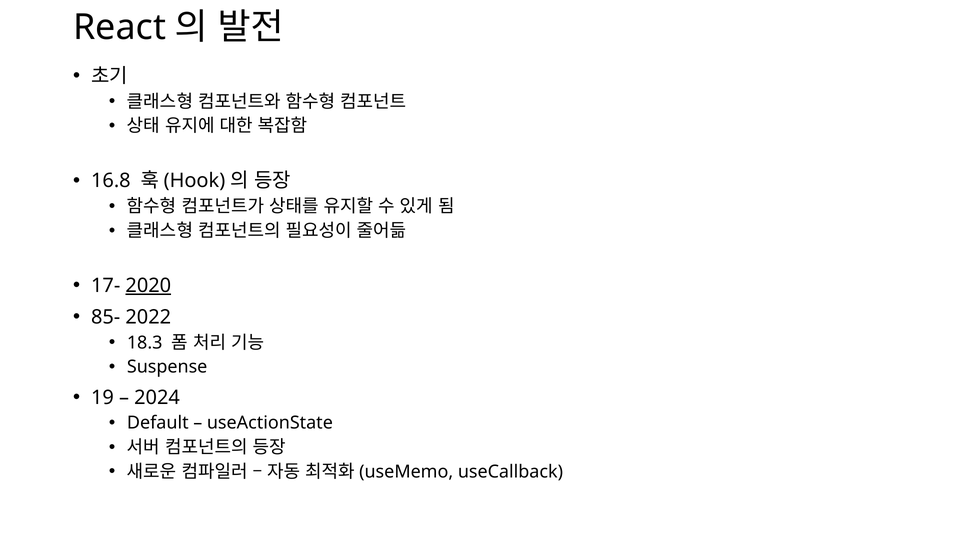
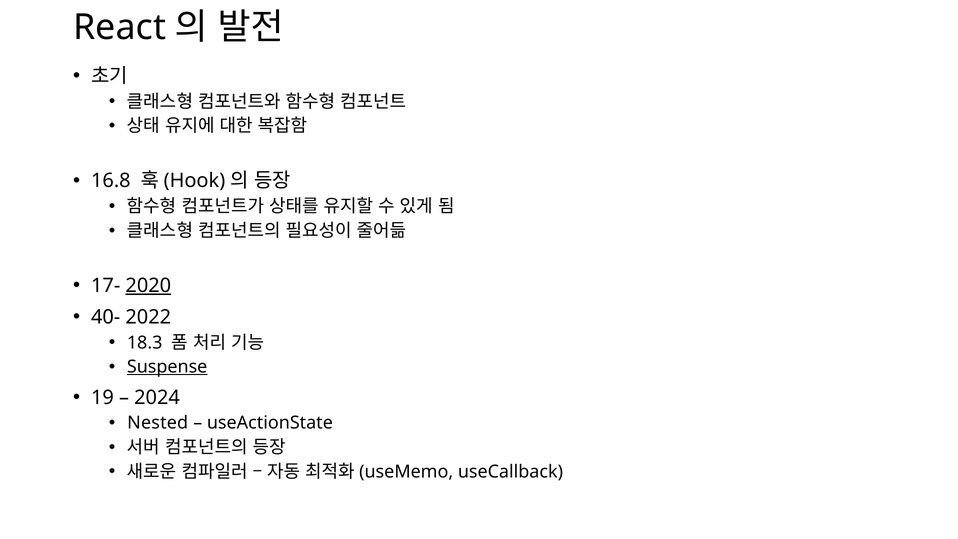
85-: 85- -> 40-
Suspense underline: none -> present
Default: Default -> Nested
